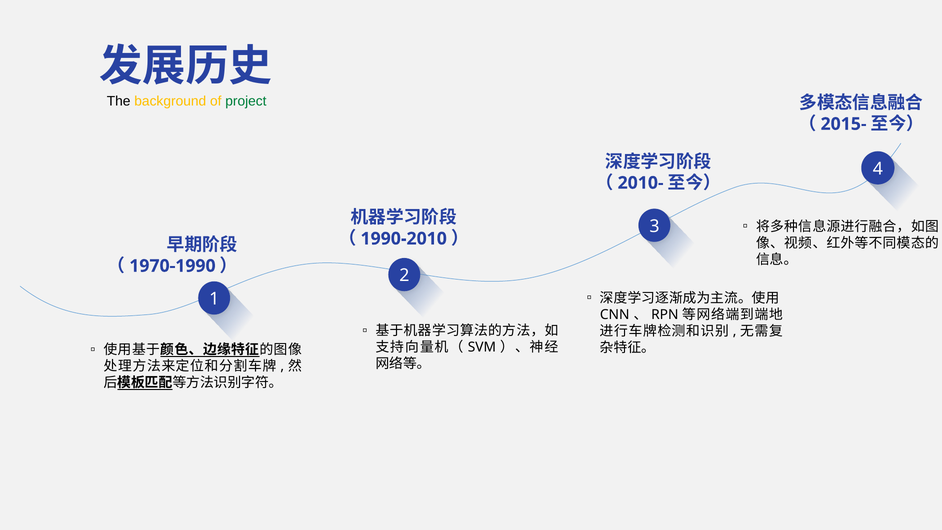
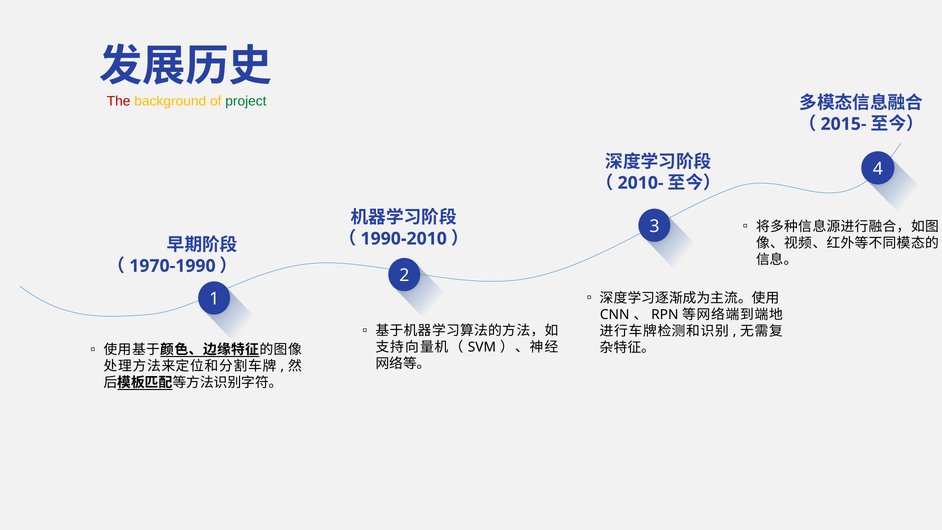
The colour: black -> red
